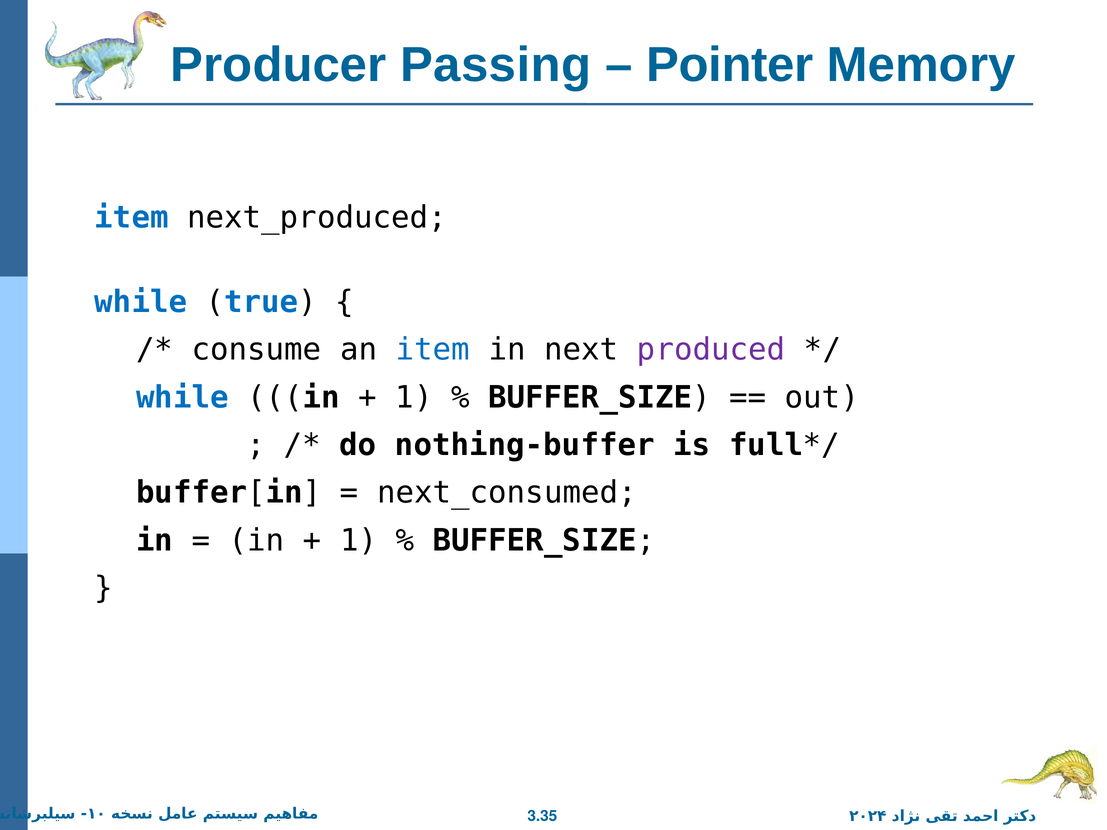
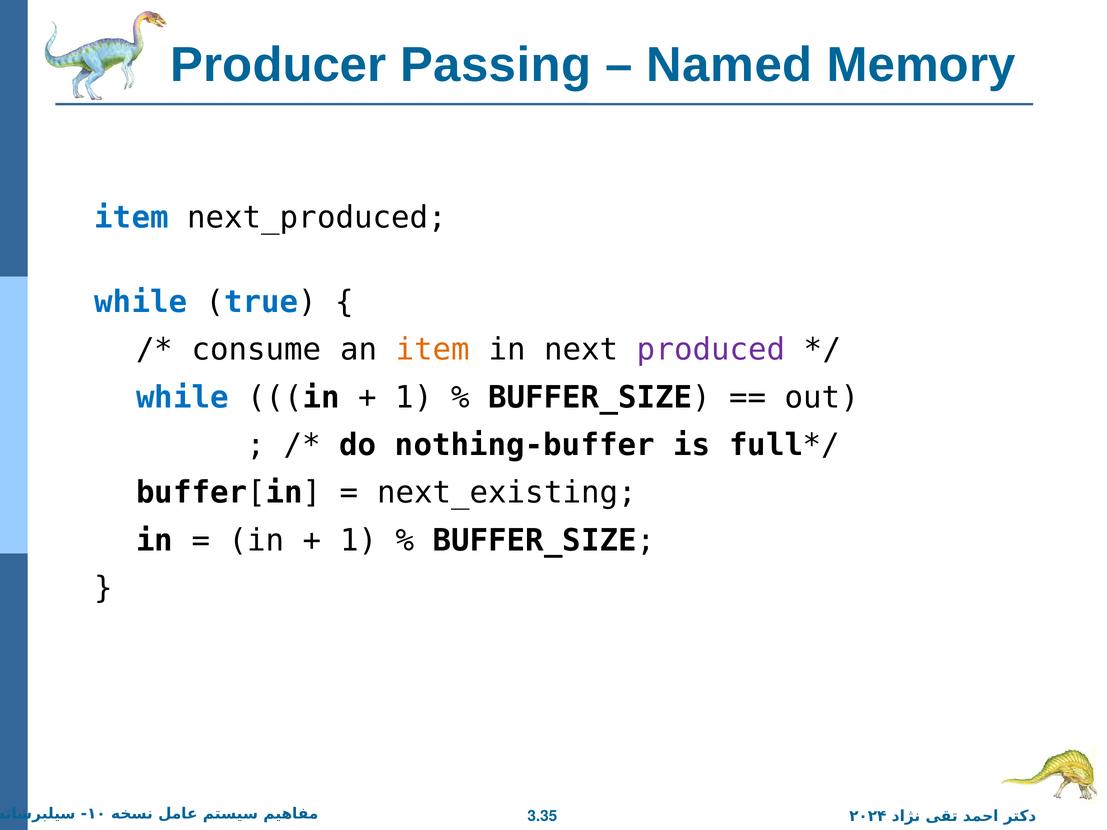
Pointer: Pointer -> Named
item at (433, 350) colour: blue -> orange
next_consumed: next_consumed -> next_existing
